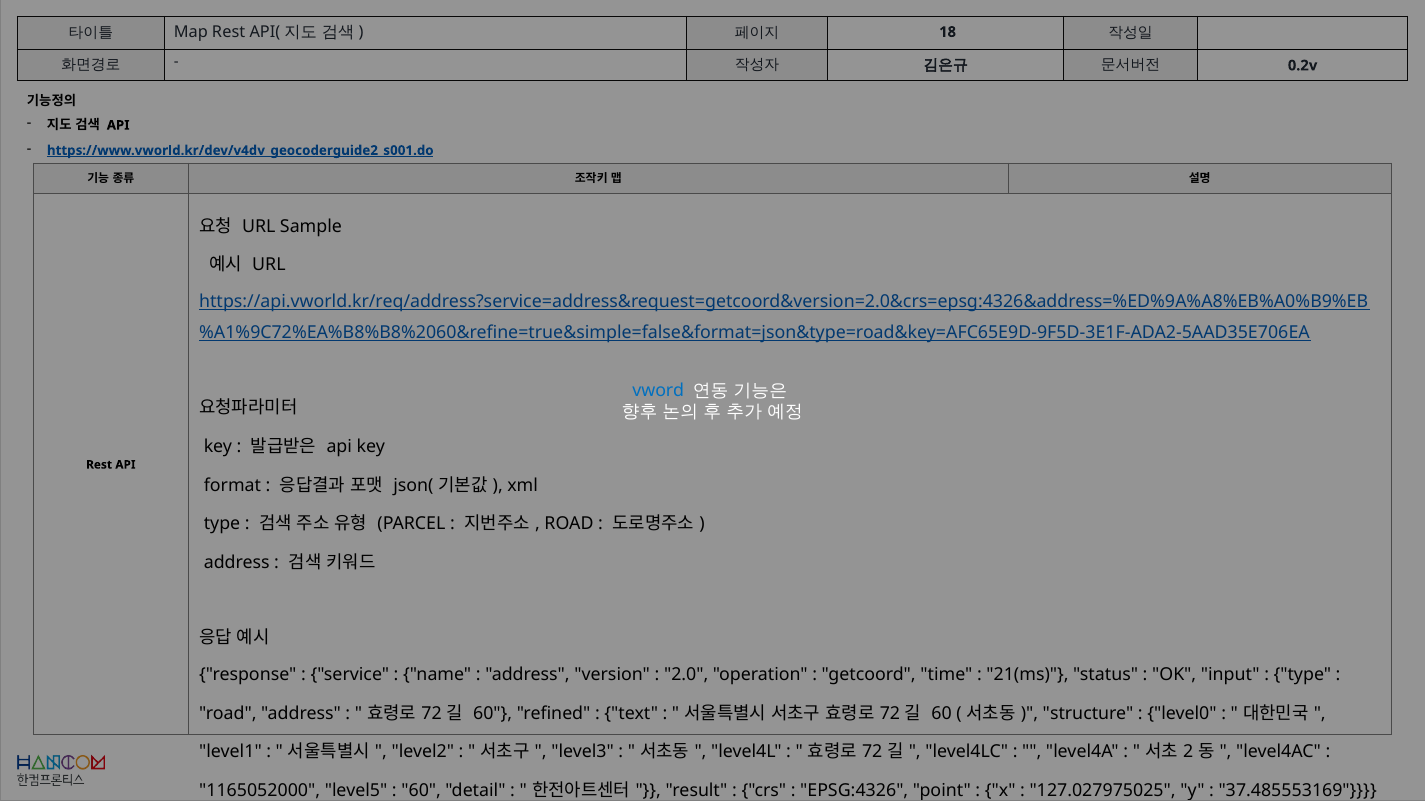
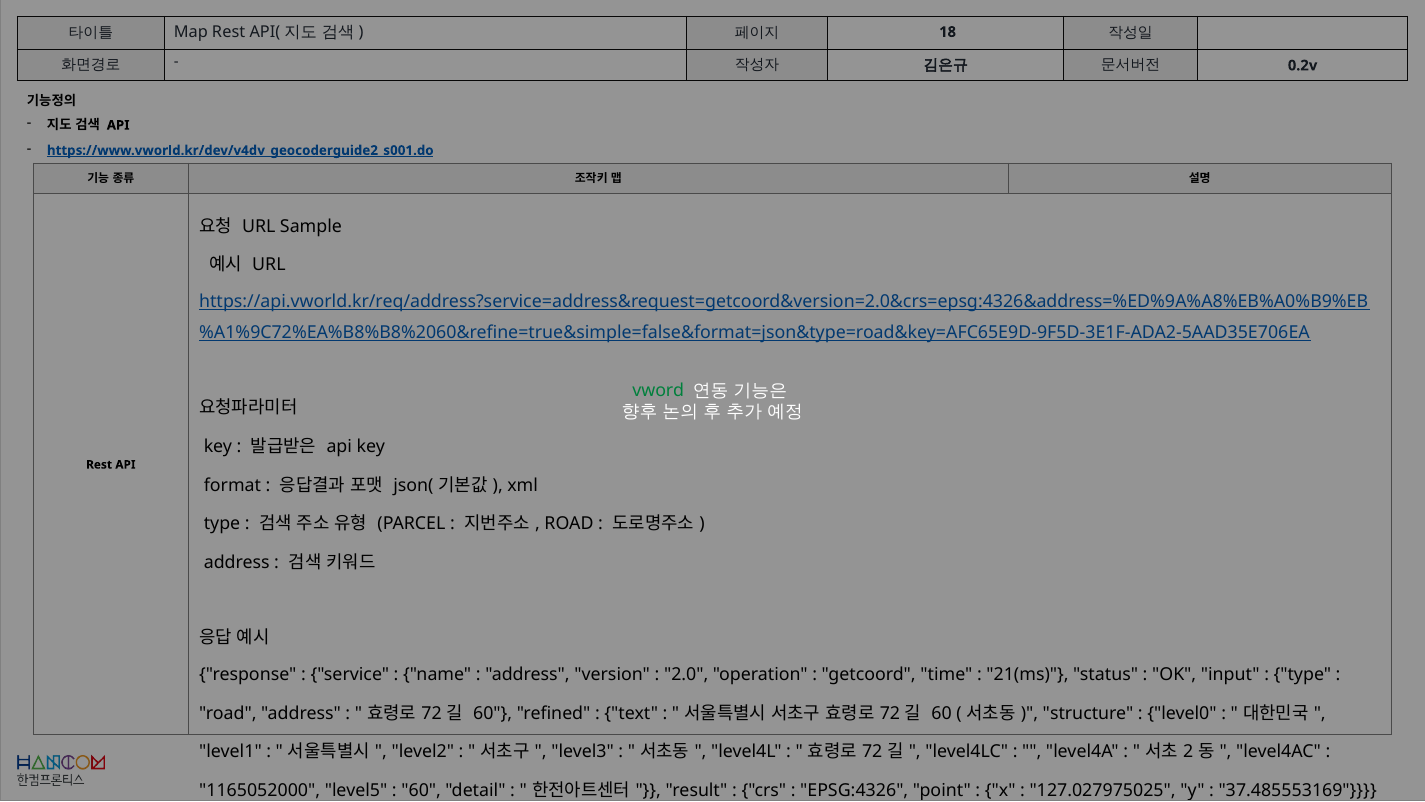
vword colour: blue -> green
